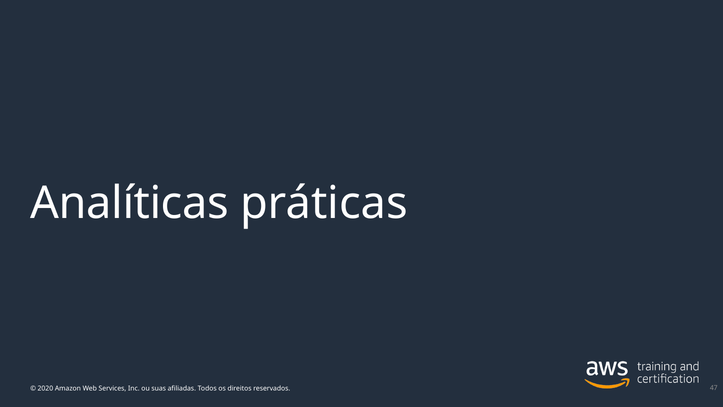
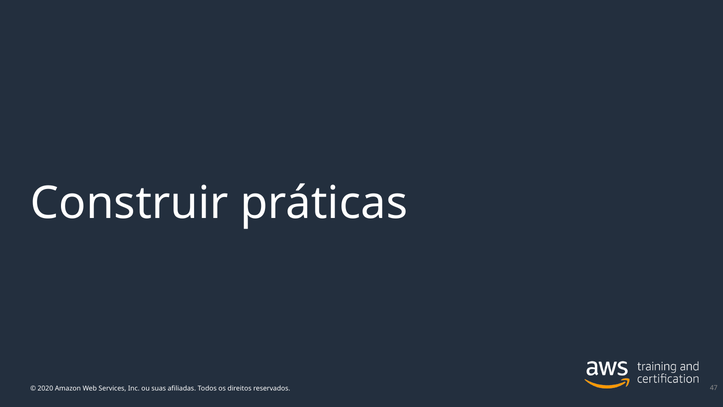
Analíticas: Analíticas -> Construir
